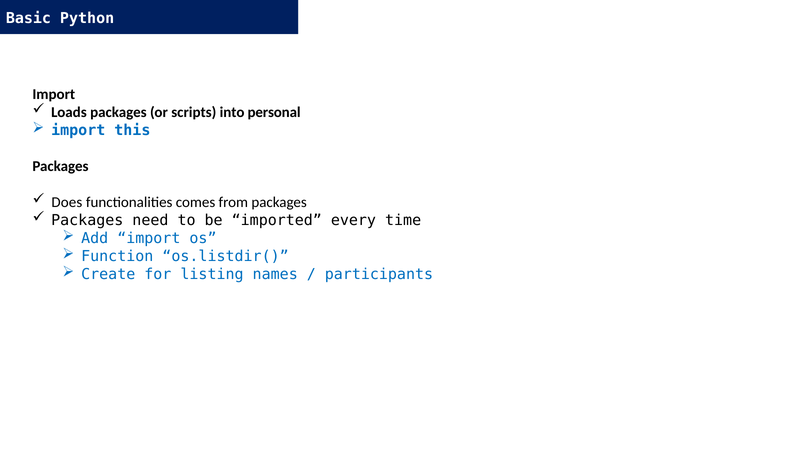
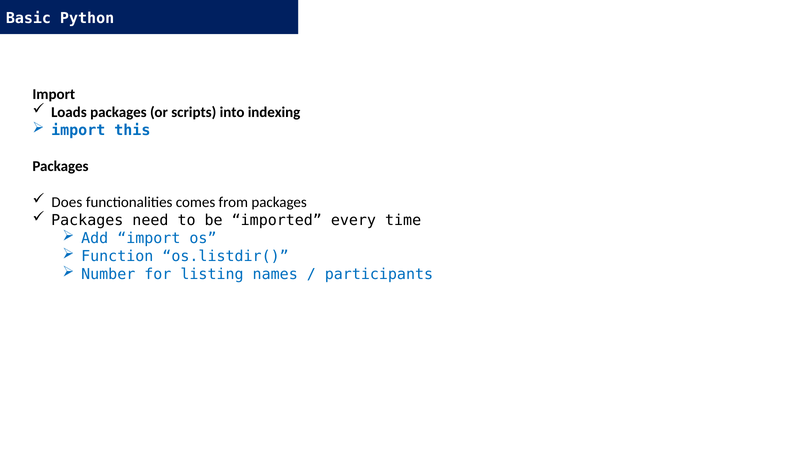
personal: personal -> indexing
Create: Create -> Number
